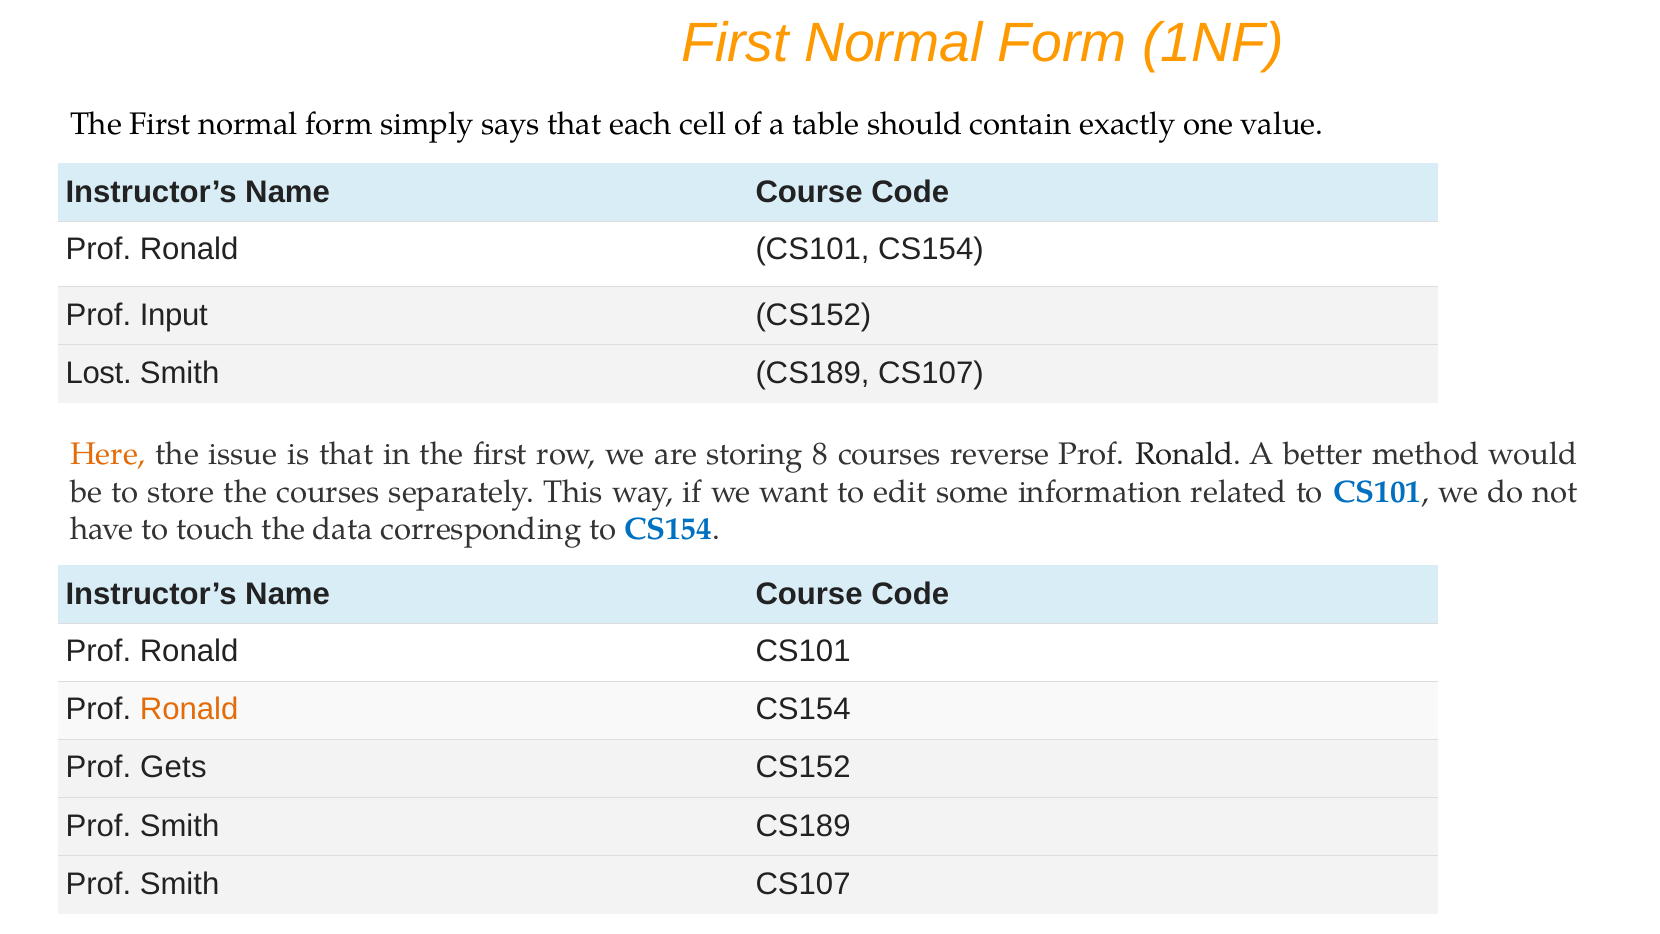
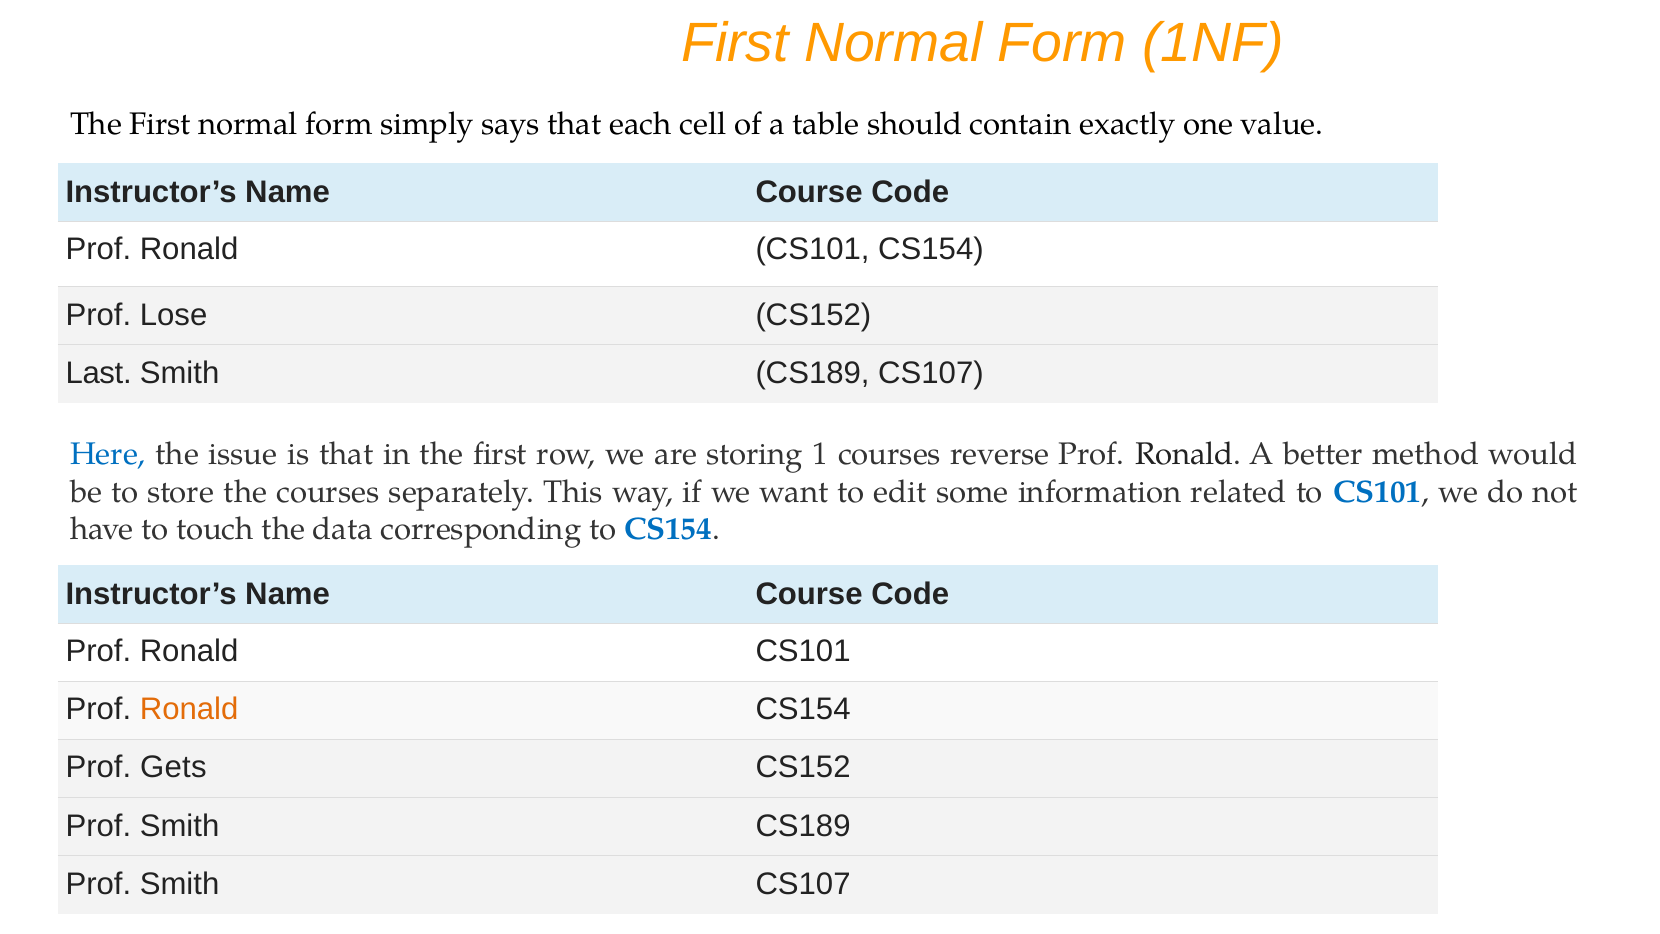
Input: Input -> Lose
Lost: Lost -> Last
Here colour: orange -> blue
8: 8 -> 1
